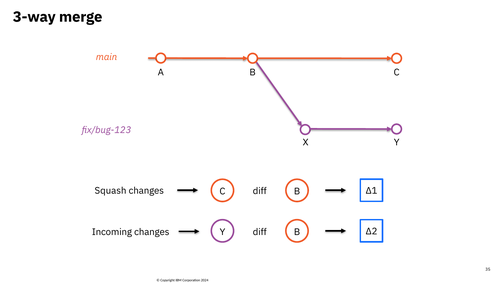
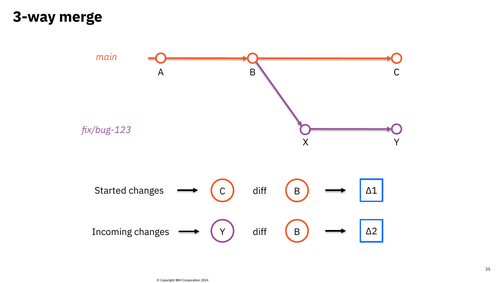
Squash: Squash -> Started
